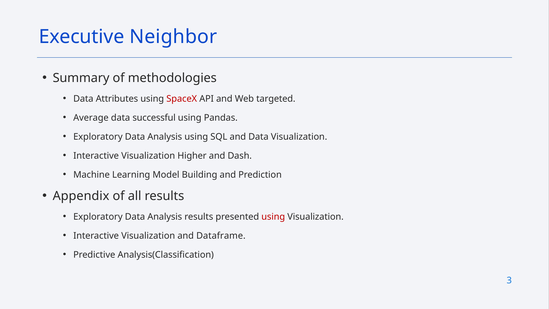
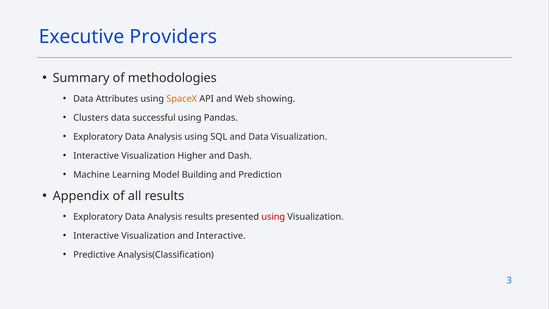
Neighbor: Neighbor -> Providers
SpaceX colour: red -> orange
targeted: targeted -> showing
Average: Average -> Clusters
and Dataframe: Dataframe -> Interactive
